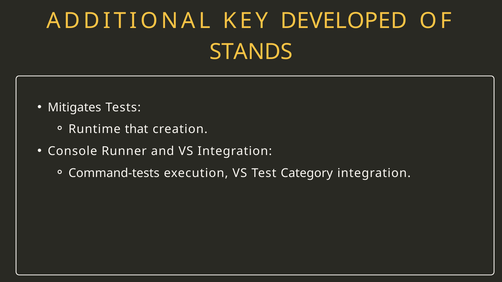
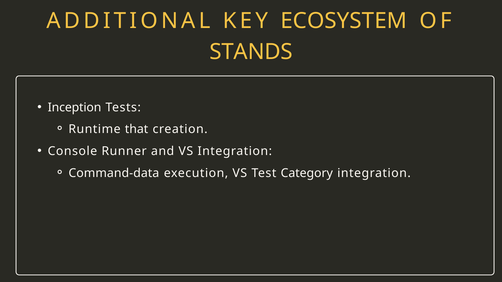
DEVELOPED: DEVELOPED -> ECOSYSTEM
Mitigates: Mitigates -> Inception
Command-tests: Command-tests -> Command-data
